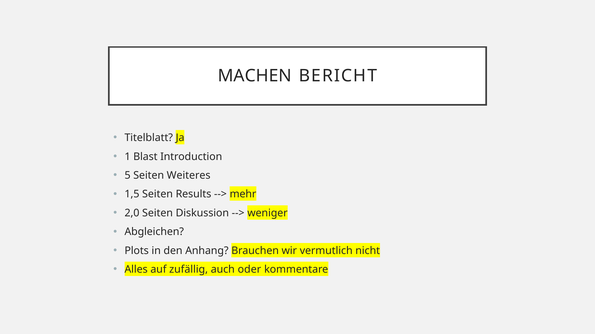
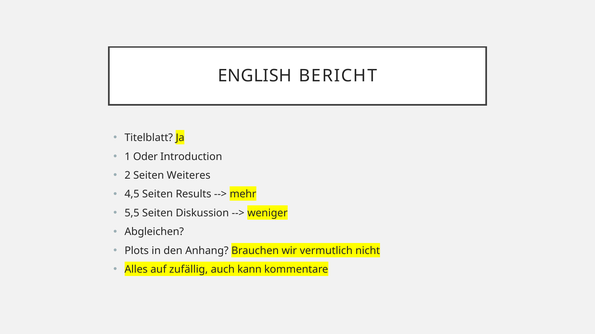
MACHEN: MACHEN -> ENGLISH
Blast: Blast -> Oder
5: 5 -> 2
1,5: 1,5 -> 4,5
2,0: 2,0 -> 5,5
oder: oder -> kann
